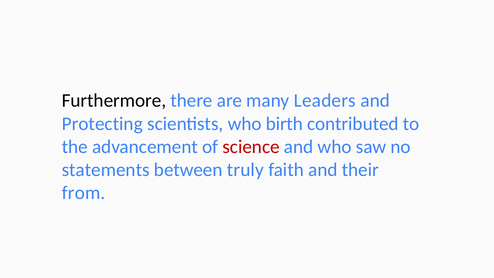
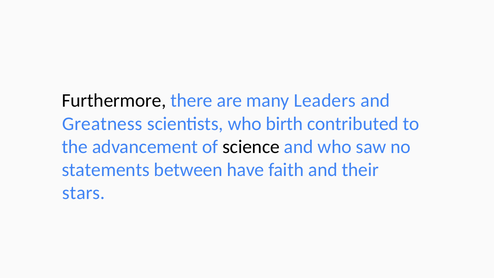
Protecting: Protecting -> Greatness
science colour: red -> black
truly: truly -> have
from: from -> stars
